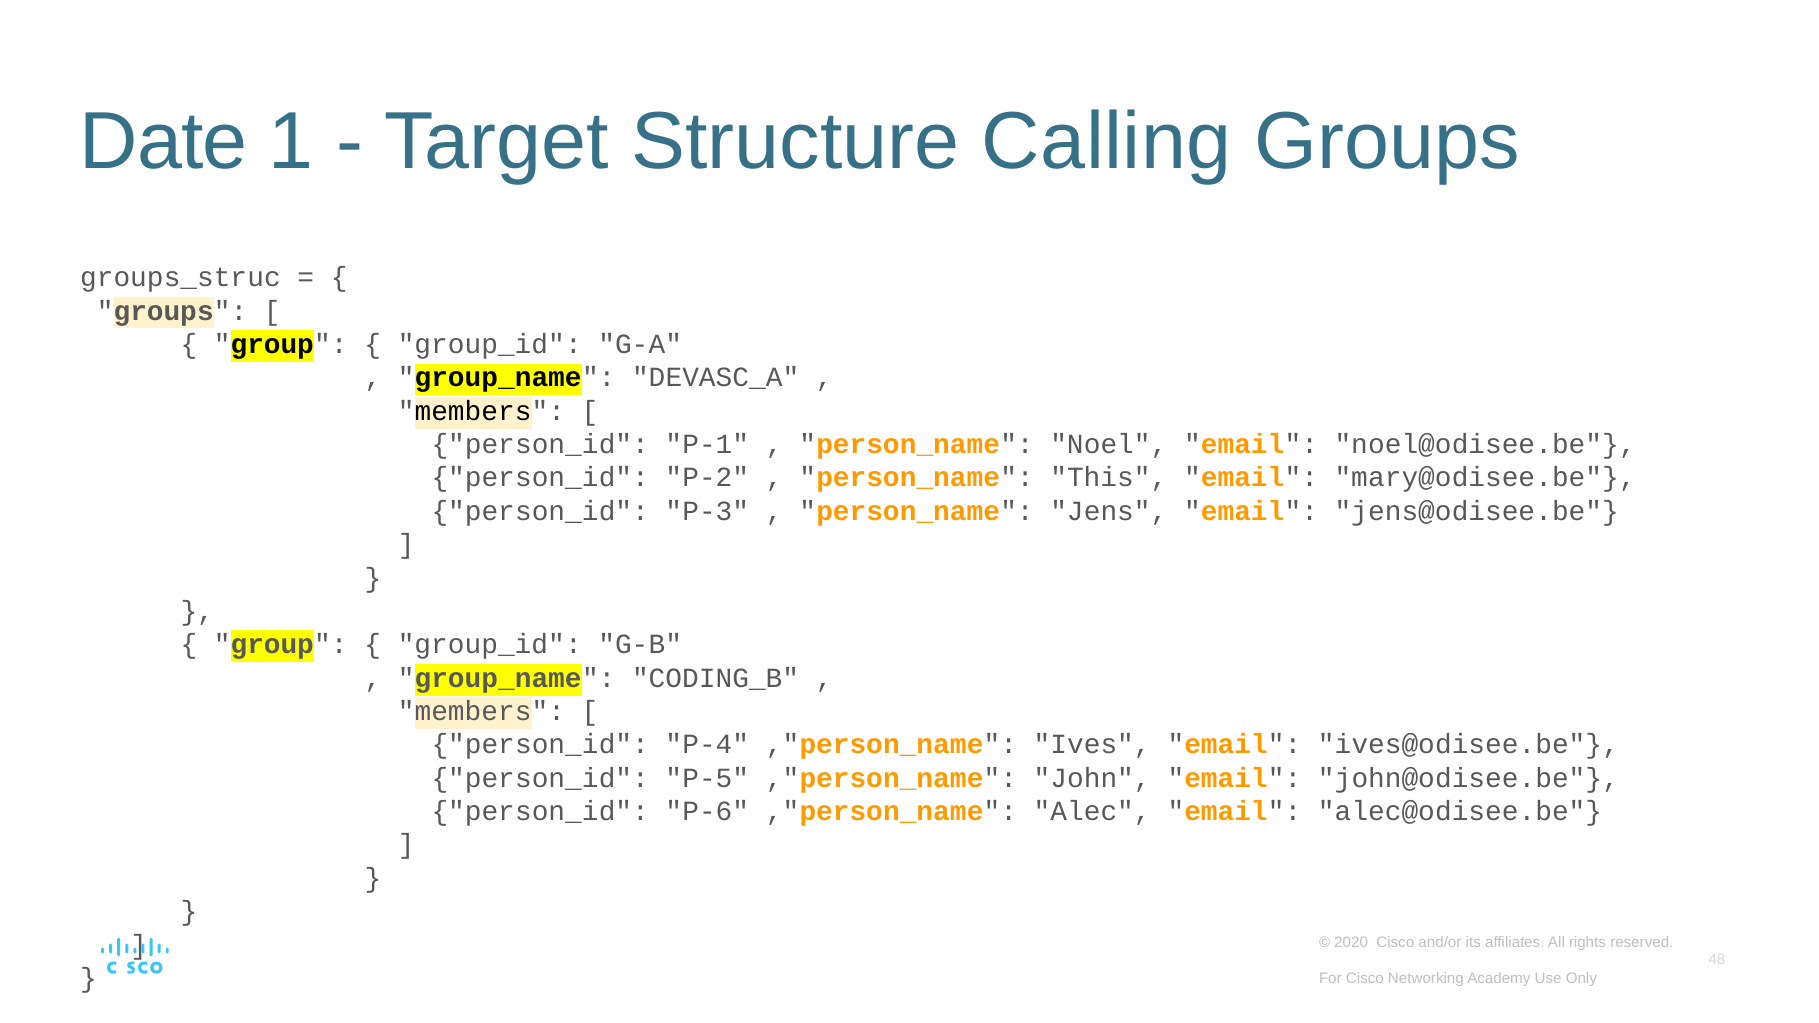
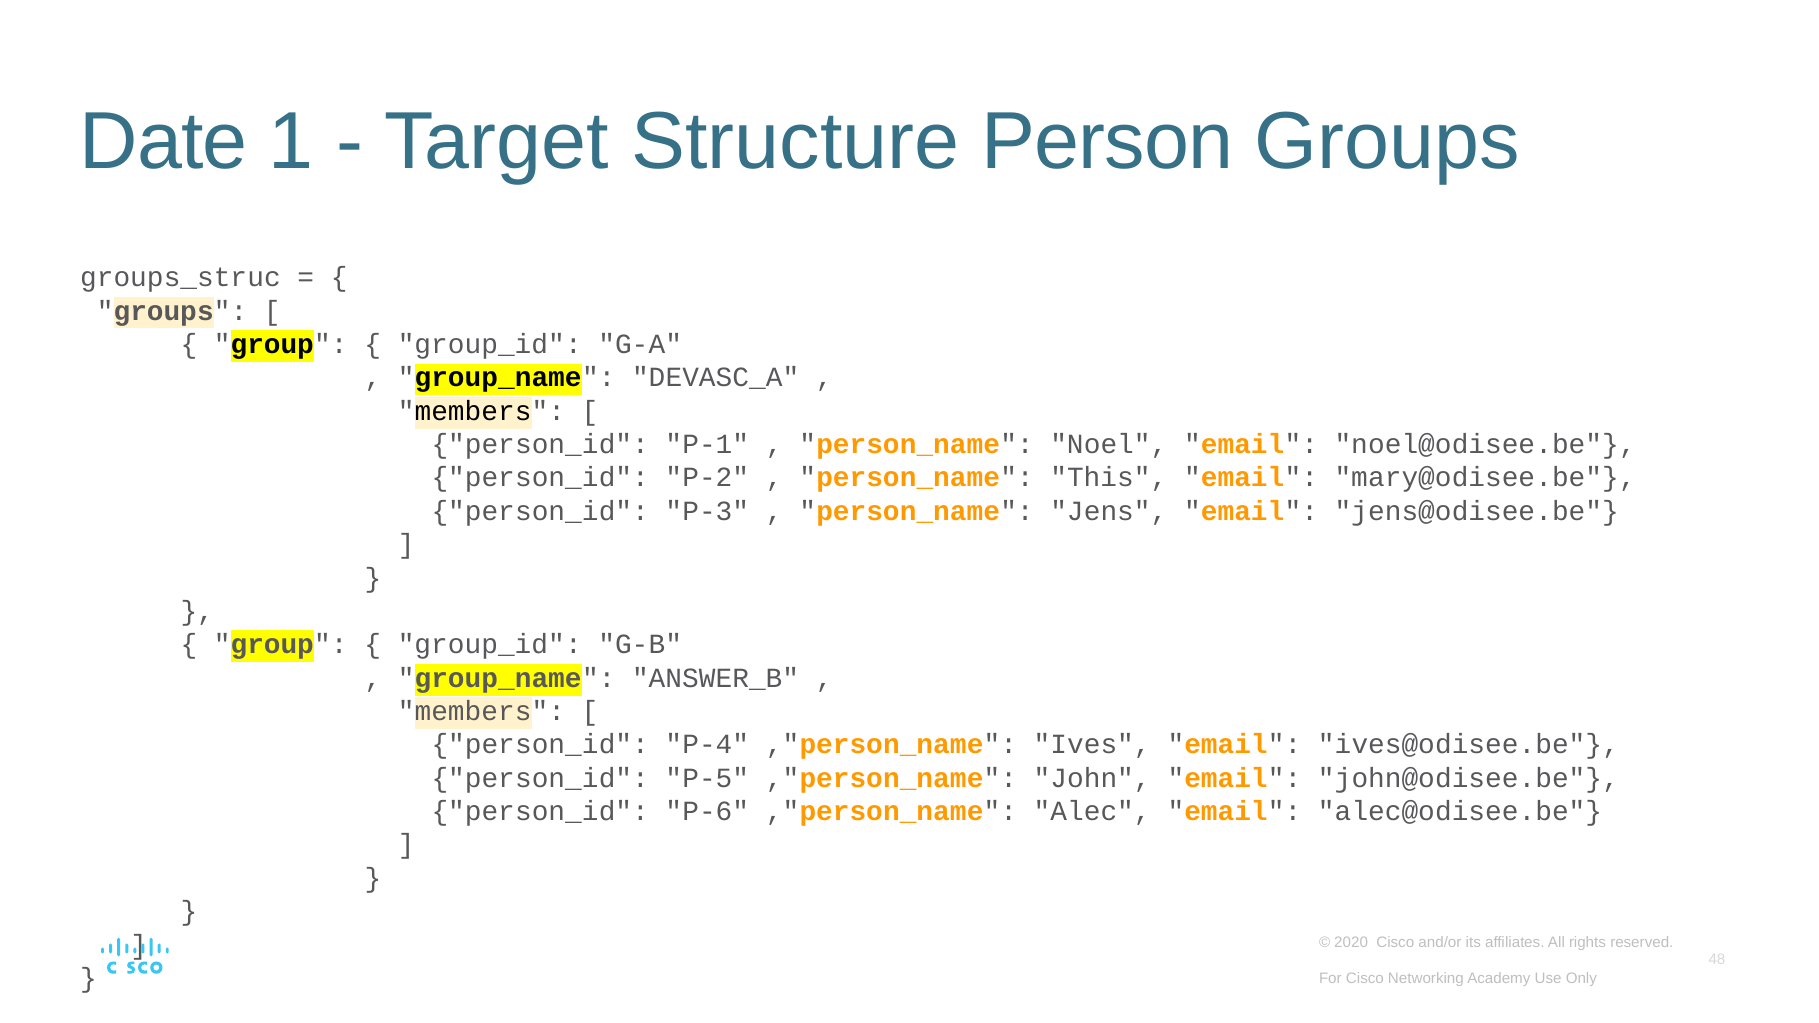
Calling: Calling -> Person
CODING_B: CODING_B -> ANSWER_B
